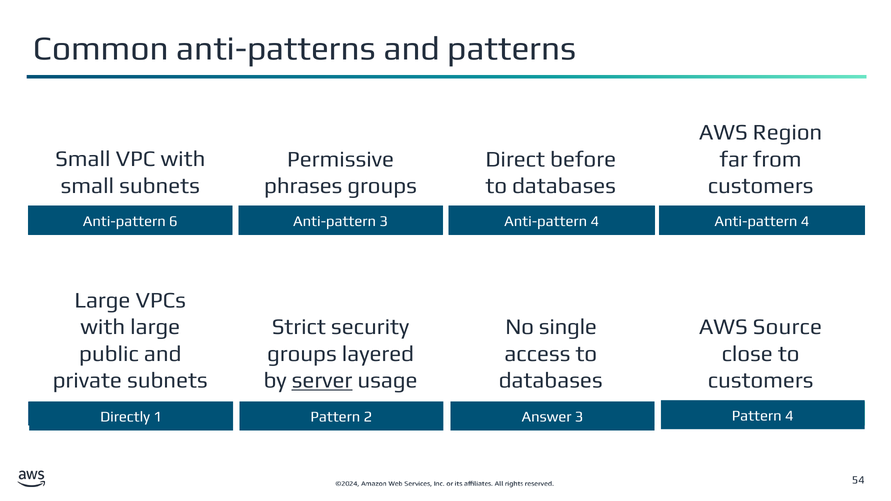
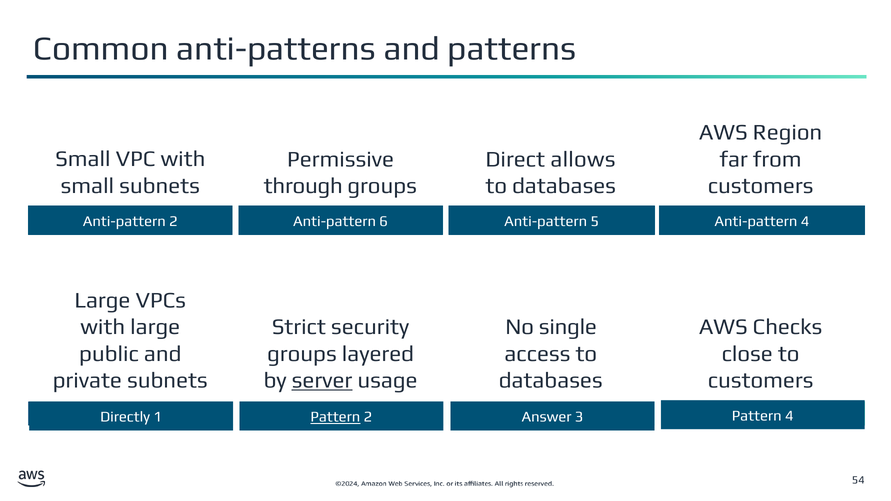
before: before -> allows
phrases: phrases -> through
Anti-pattern 6: 6 -> 2
Anti-pattern 3: 3 -> 6
4 at (595, 221): 4 -> 5
Source: Source -> Checks
Pattern at (335, 417) underline: none -> present
